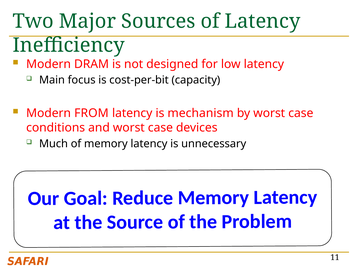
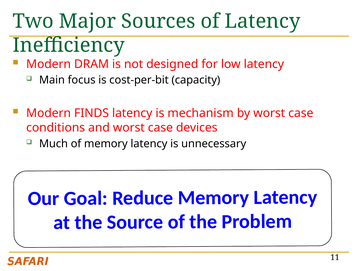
FROM: FROM -> FINDS
